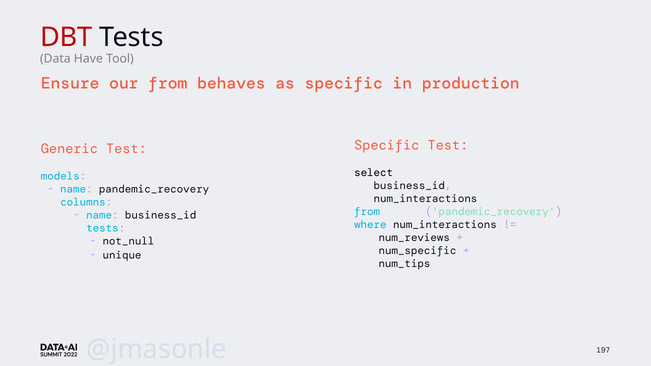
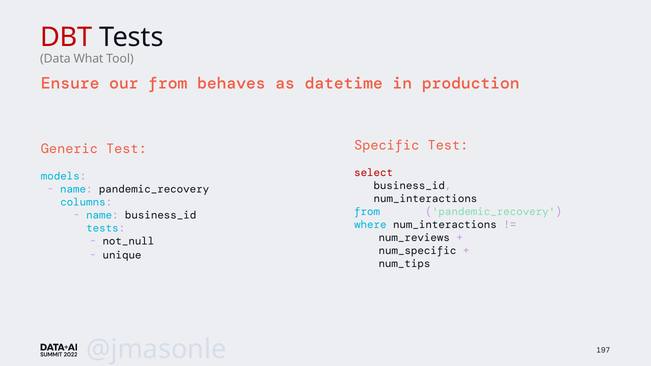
Have: Have -> What
as specific: specific -> datetime
select colour: black -> red
